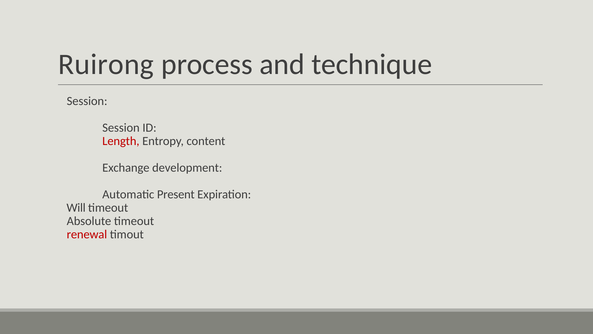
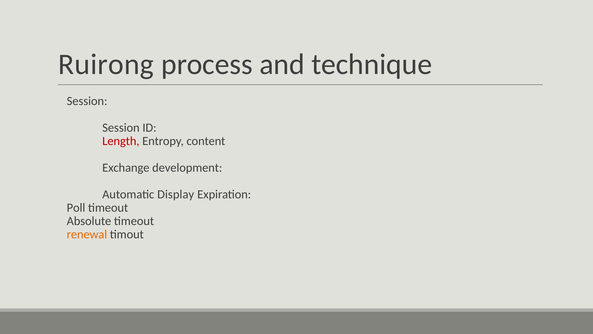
Present: Present -> Display
Will: Will -> Poll
renewal colour: red -> orange
